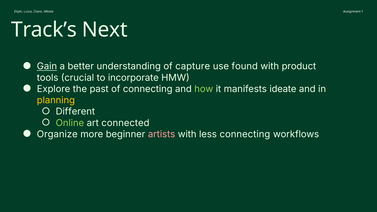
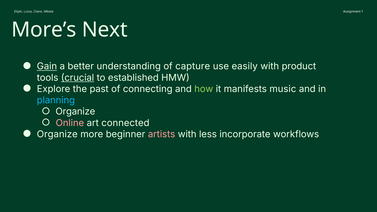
Track’s: Track’s -> More’s
found: found -> easily
crucial underline: none -> present
incorporate: incorporate -> established
ideate: ideate -> music
planning colour: yellow -> light blue
Different at (75, 112): Different -> Organize
Online colour: light green -> pink
less connecting: connecting -> incorporate
